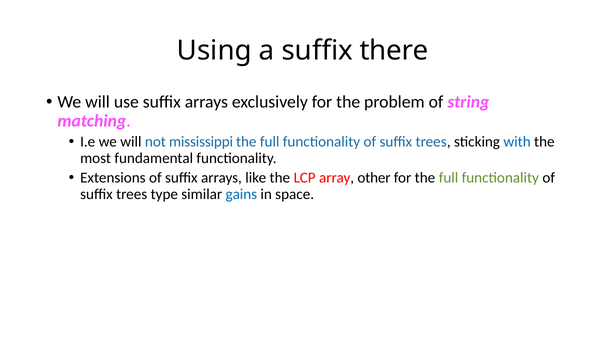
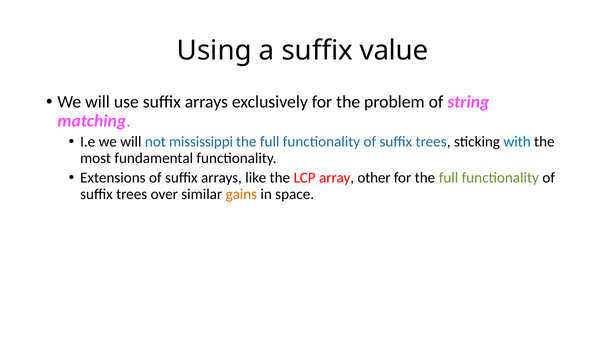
there: there -> value
type: type -> over
gains colour: blue -> orange
